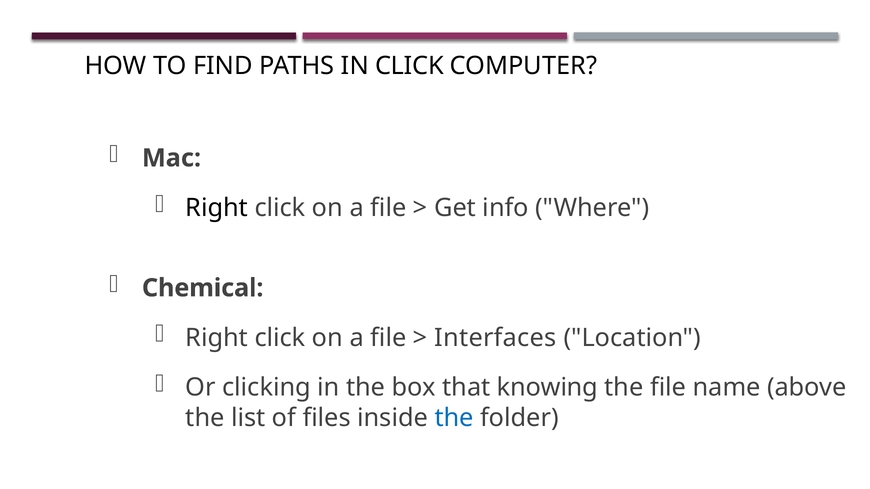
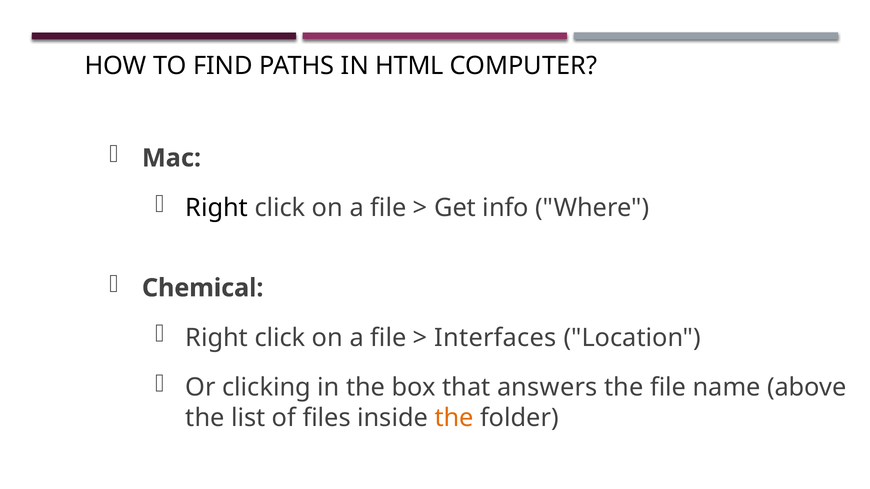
IN CLICK: CLICK -> HTML
knowing: knowing -> answers
the at (454, 418) colour: blue -> orange
